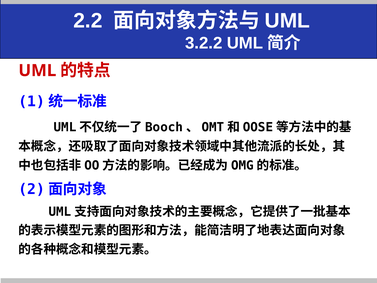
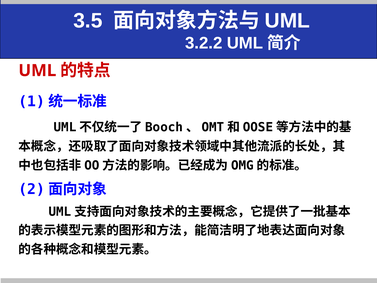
2.2: 2.2 -> 3.5
